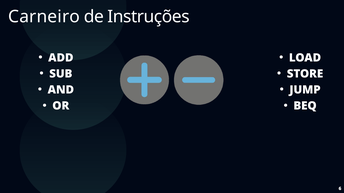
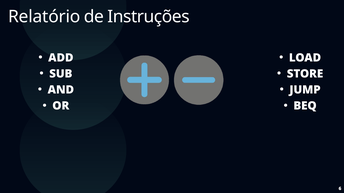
Carneiro: Carneiro -> Relatório
